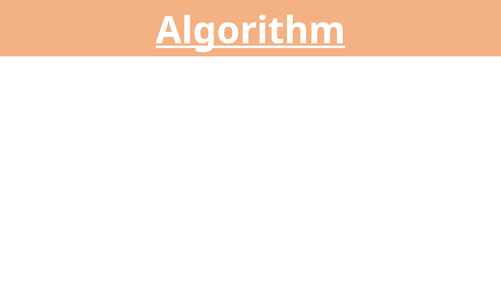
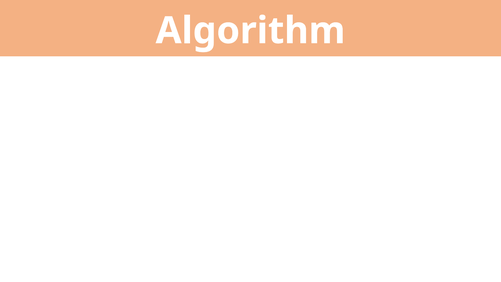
Algorithm underline: present -> none
